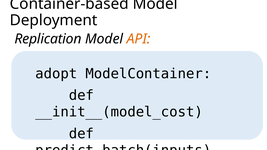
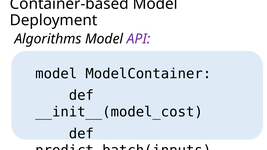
Replication: Replication -> Algorithms
API colour: orange -> purple
adopt at (56, 74): adopt -> model
